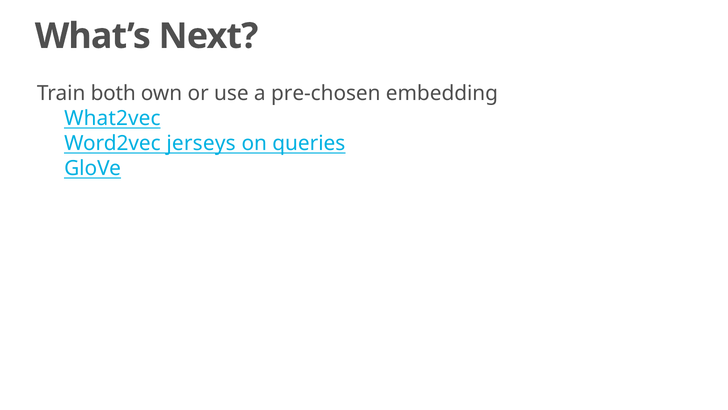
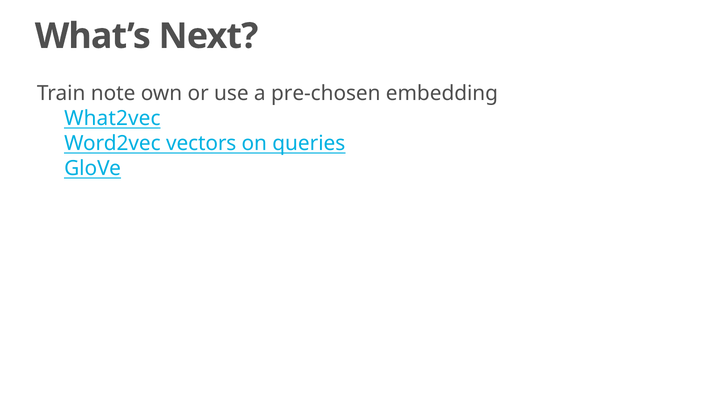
both: both -> note
jerseys: jerseys -> vectors
